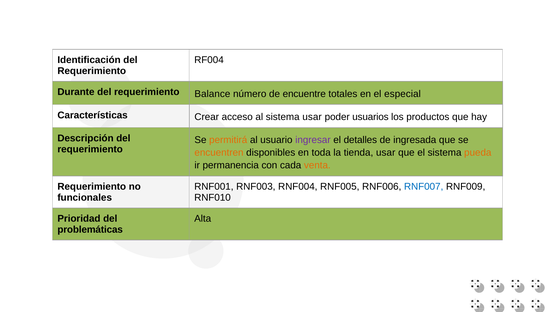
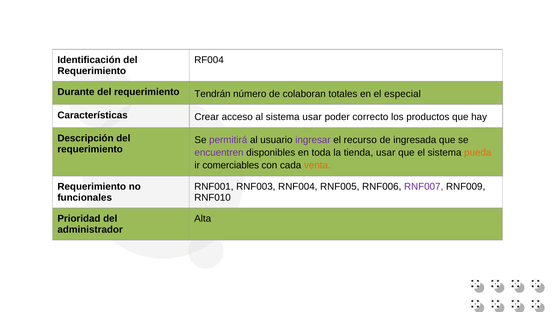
Balance: Balance -> Tendrán
encuentre: encuentre -> colaboran
usuarios: usuarios -> correcto
permitirá colour: orange -> purple
detalles: detalles -> recurso
encuentren colour: orange -> purple
permanencia: permanencia -> comerciables
RNF007 colour: blue -> purple
problemáticas: problemáticas -> administrador
